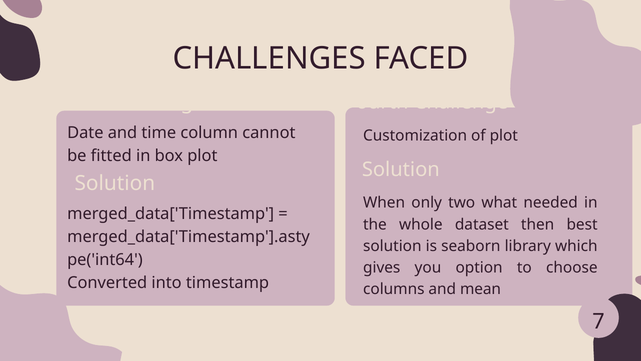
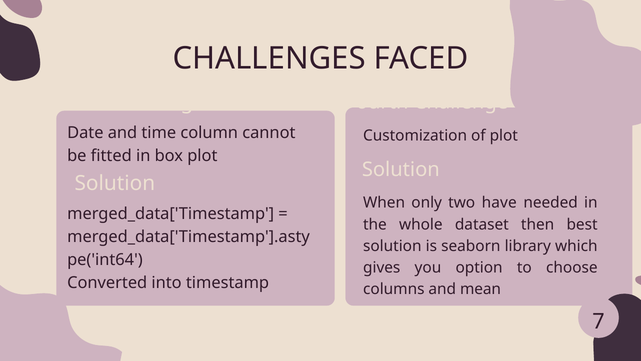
two what: what -> have
